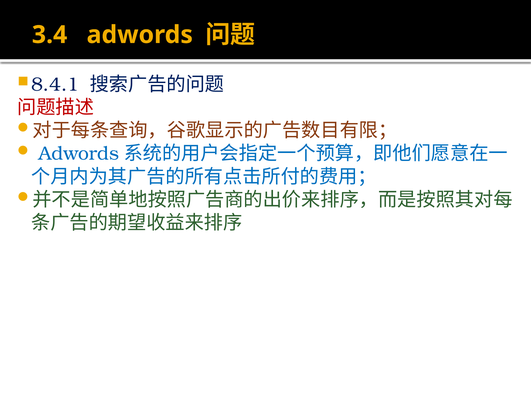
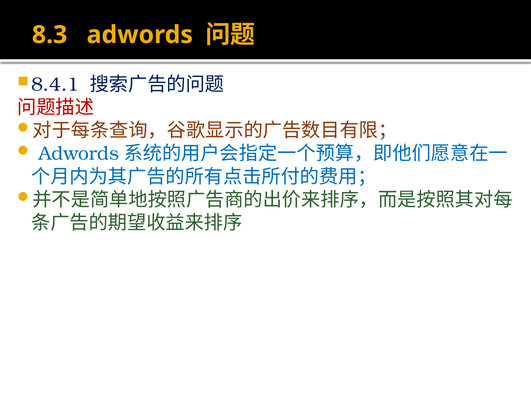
3.4: 3.4 -> 8.3
